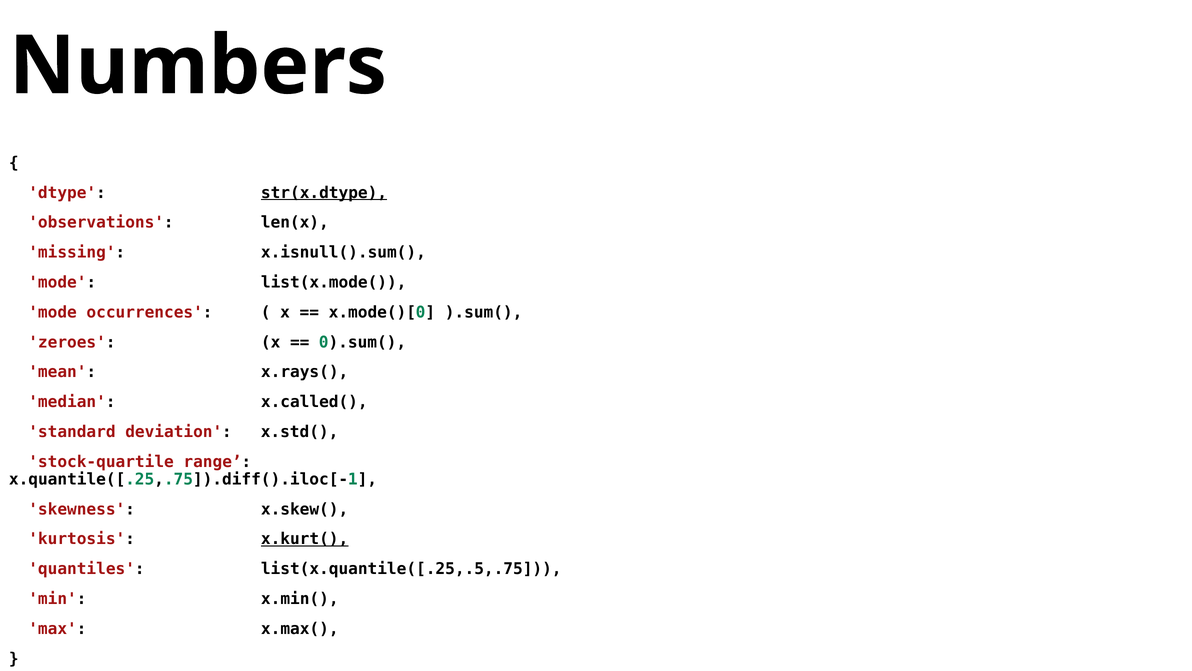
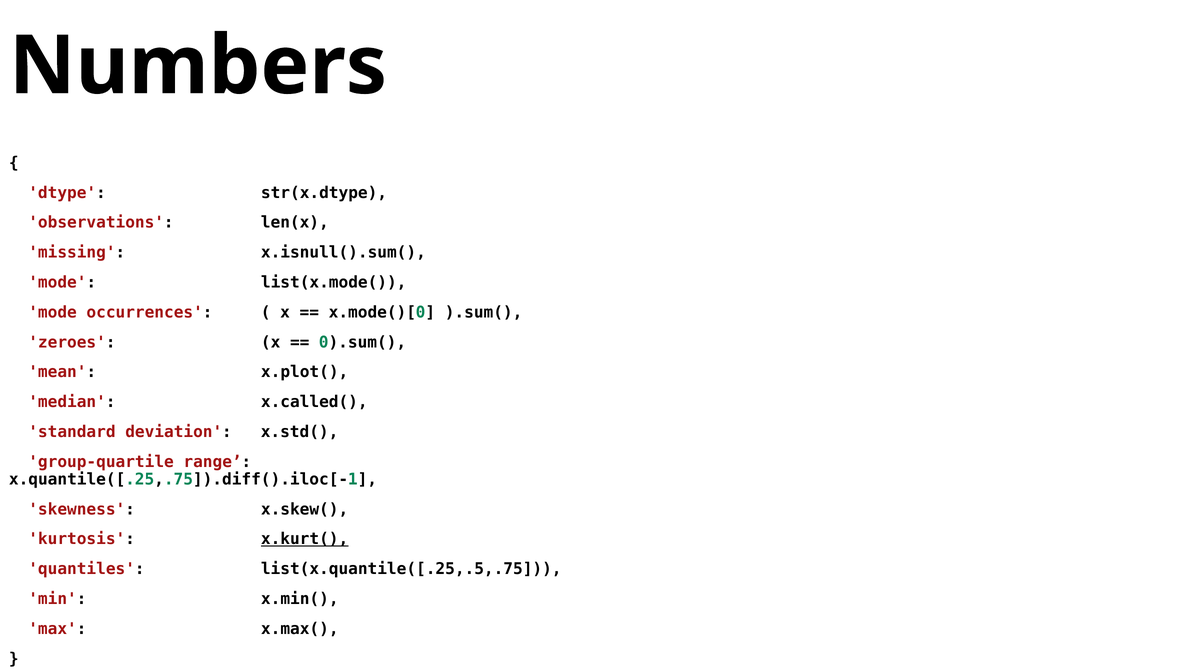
str(x.dtype underline: present -> none
x.rays(: x.rays( -> x.plot(
stock-quartile: stock-quartile -> group-quartile
